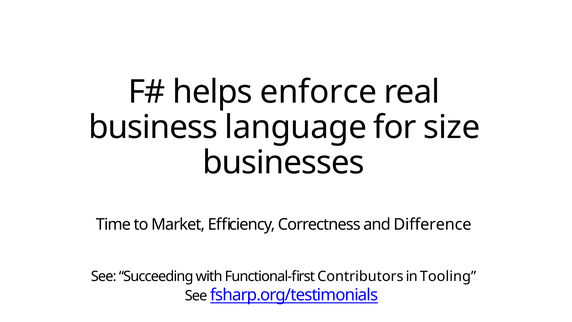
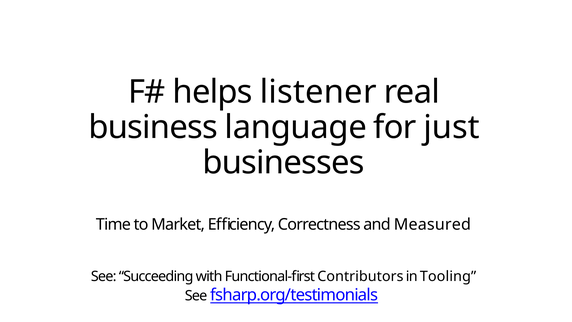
enforce: enforce -> listener
size: size -> just
Difference: Difference -> Measured
